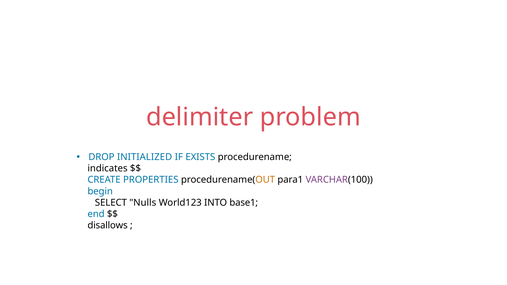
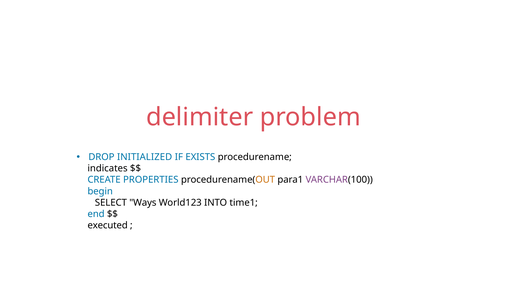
Nulls: Nulls -> Ways
base1: base1 -> time1
disallows: disallows -> executed
